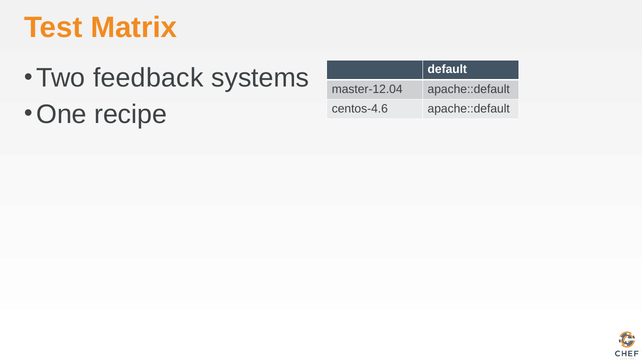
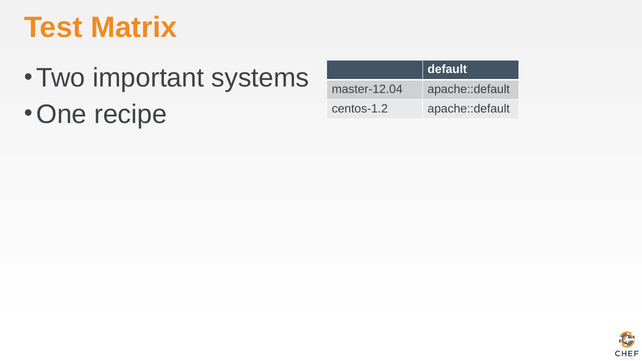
feedback: feedback -> important
centos-4.6: centos-4.6 -> centos-1.2
